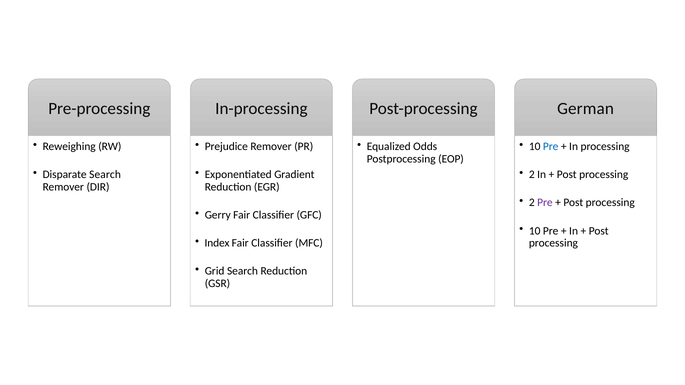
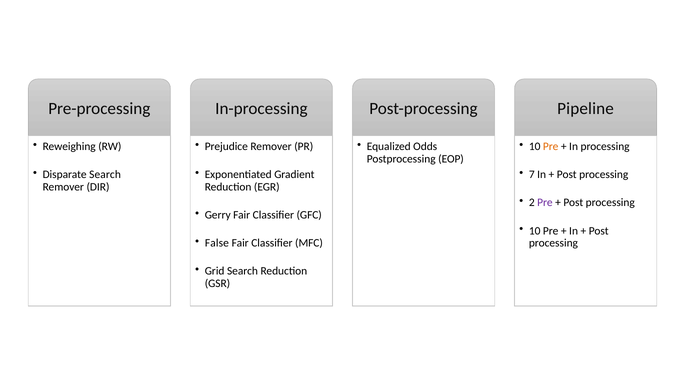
German: German -> Pipeline
Pre at (551, 147) colour: blue -> orange
2 at (532, 175): 2 -> 7
Index: Index -> False
